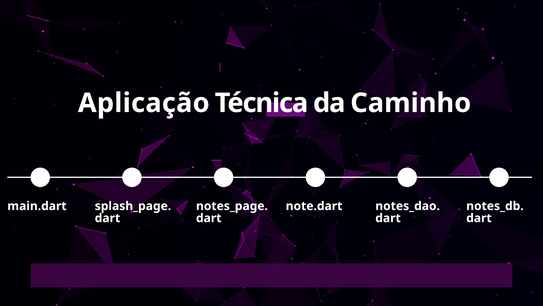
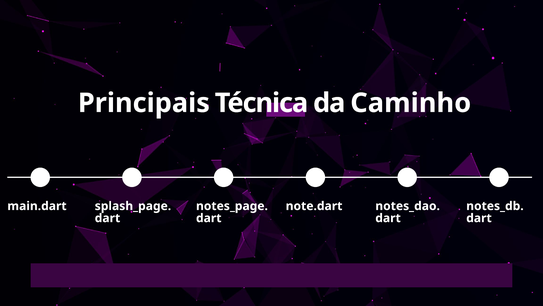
Aplicação: Aplicação -> Principais
